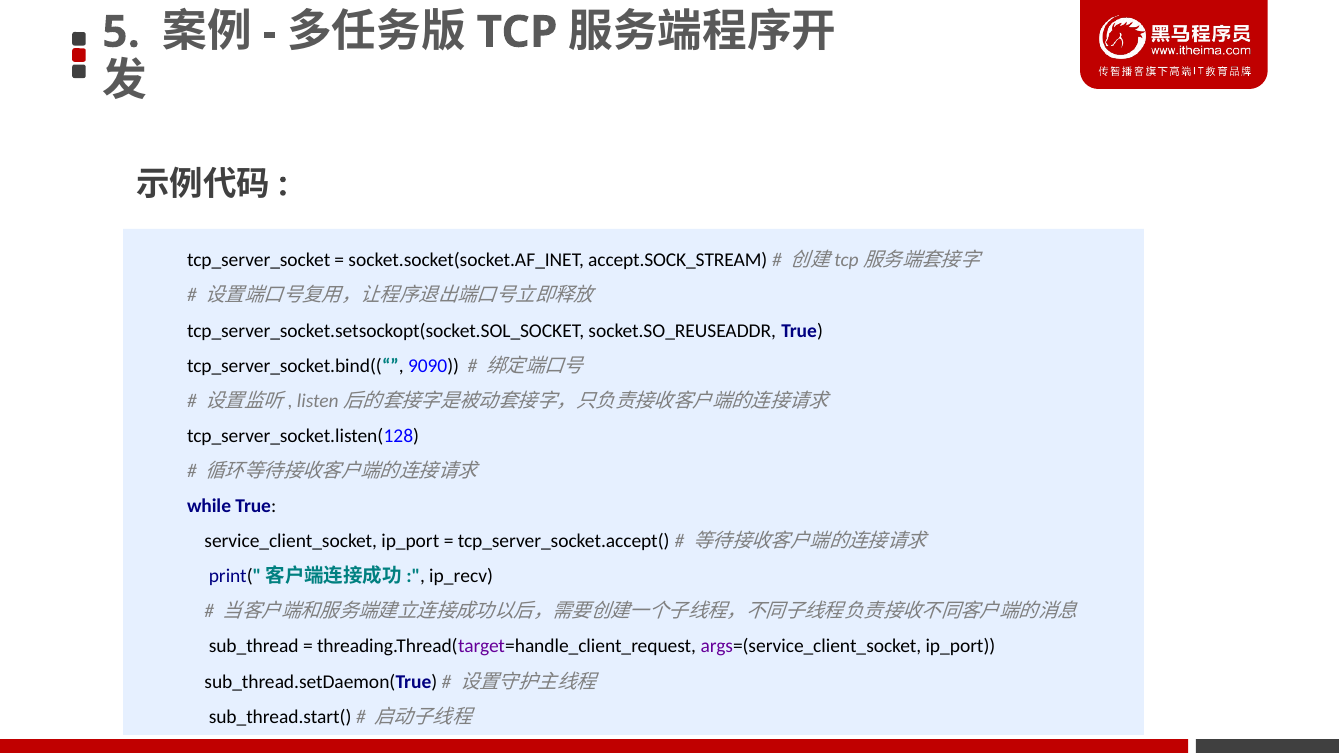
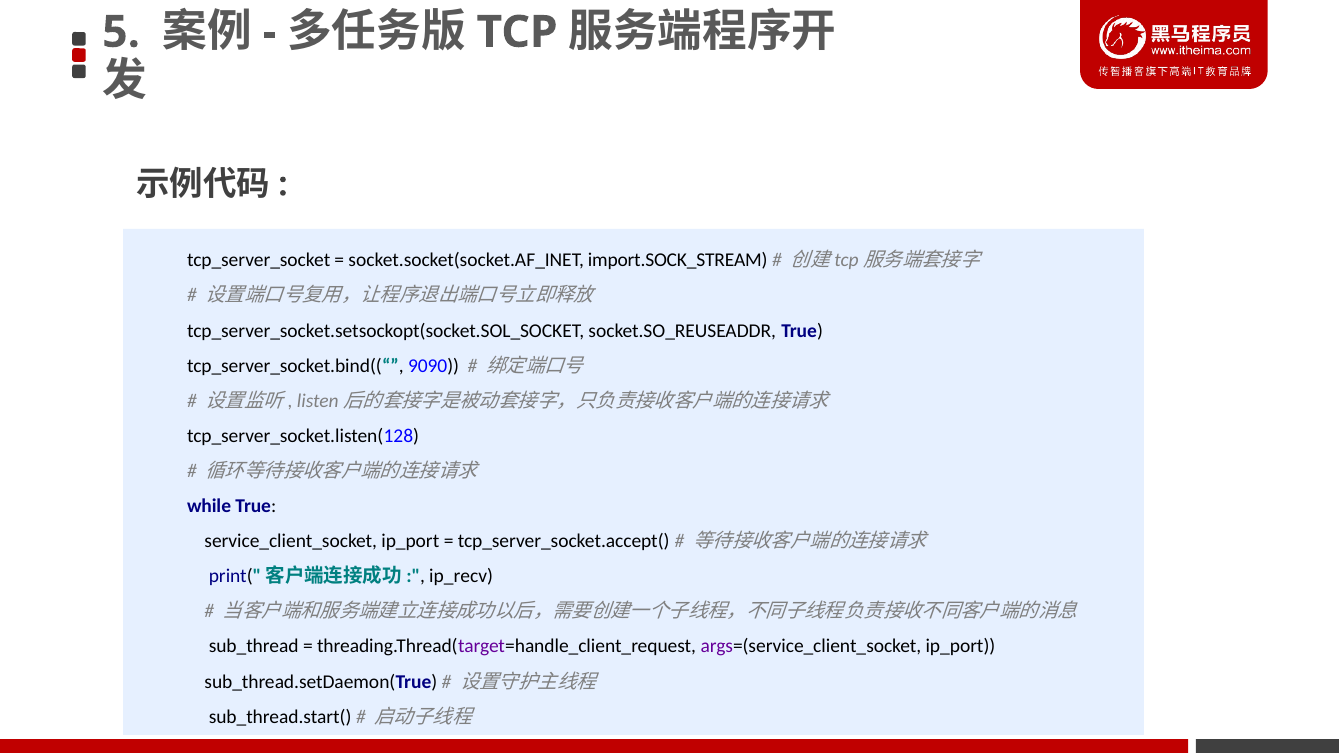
accept.SOCK_STREAM: accept.SOCK_STREAM -> import.SOCK_STREAM
